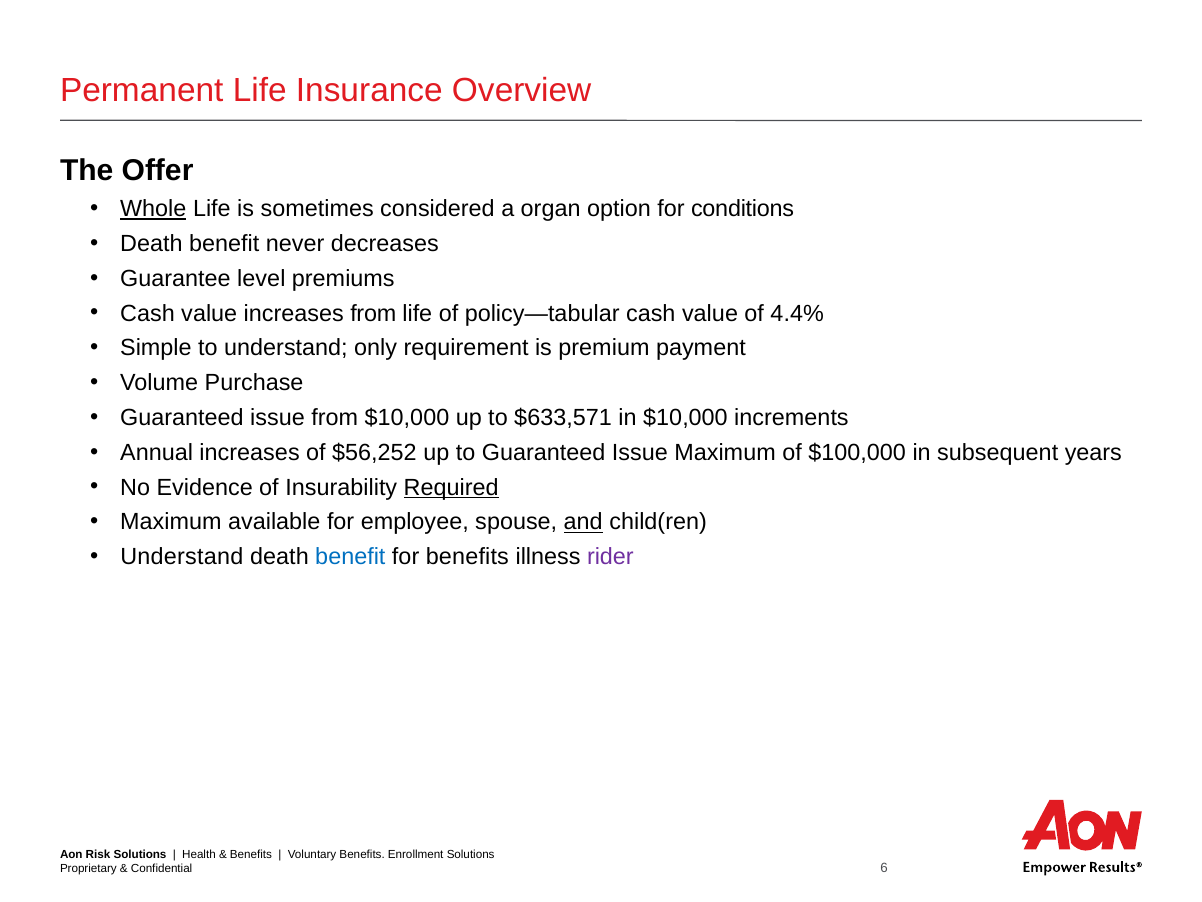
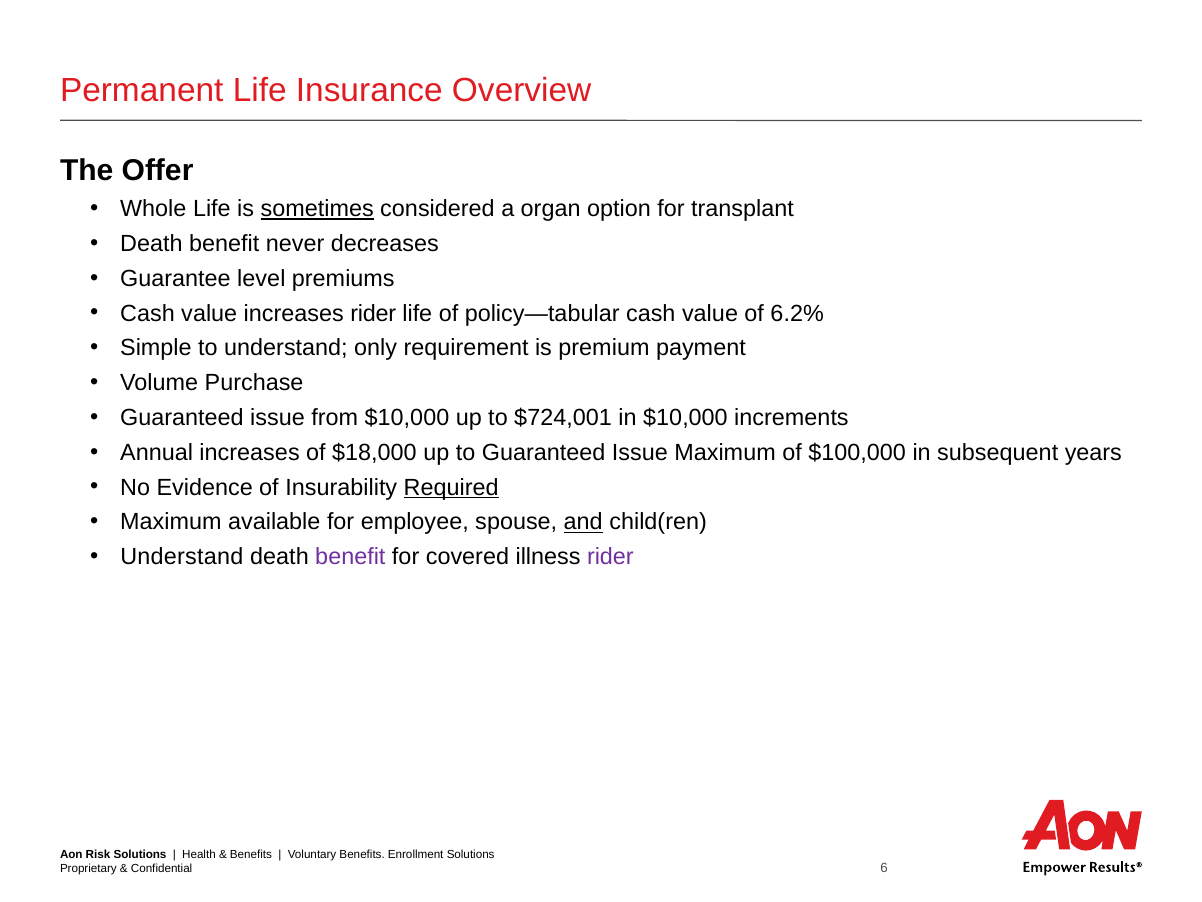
Whole underline: present -> none
sometimes underline: none -> present
conditions: conditions -> transplant
increases from: from -> rider
4.4%: 4.4% -> 6.2%
$633,571: $633,571 -> $724,001
$56,252: $56,252 -> $18,000
benefit at (350, 557) colour: blue -> purple
for benefits: benefits -> covered
